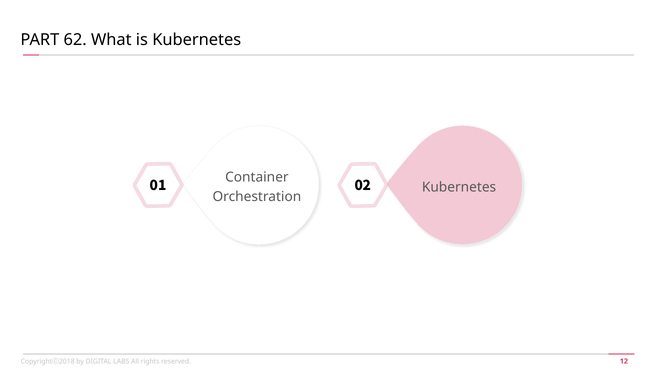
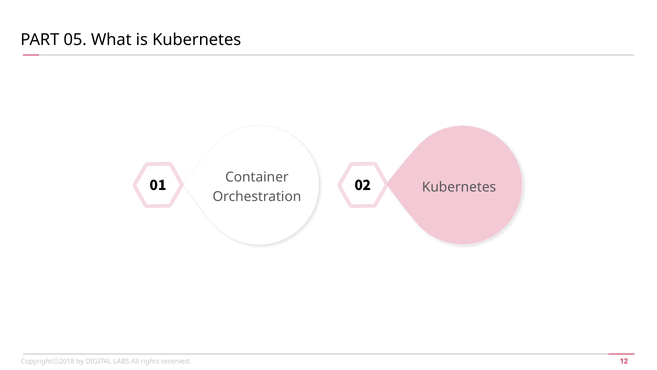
62: 62 -> 05
